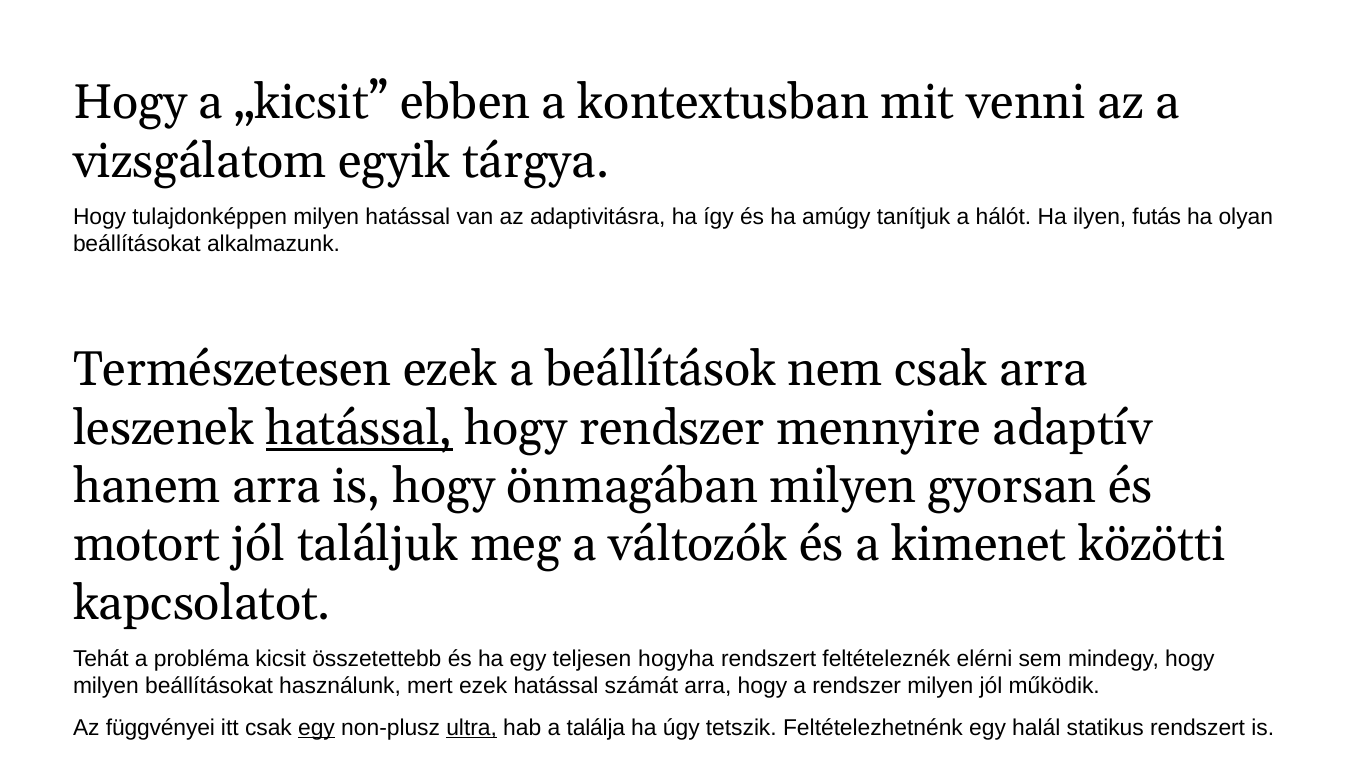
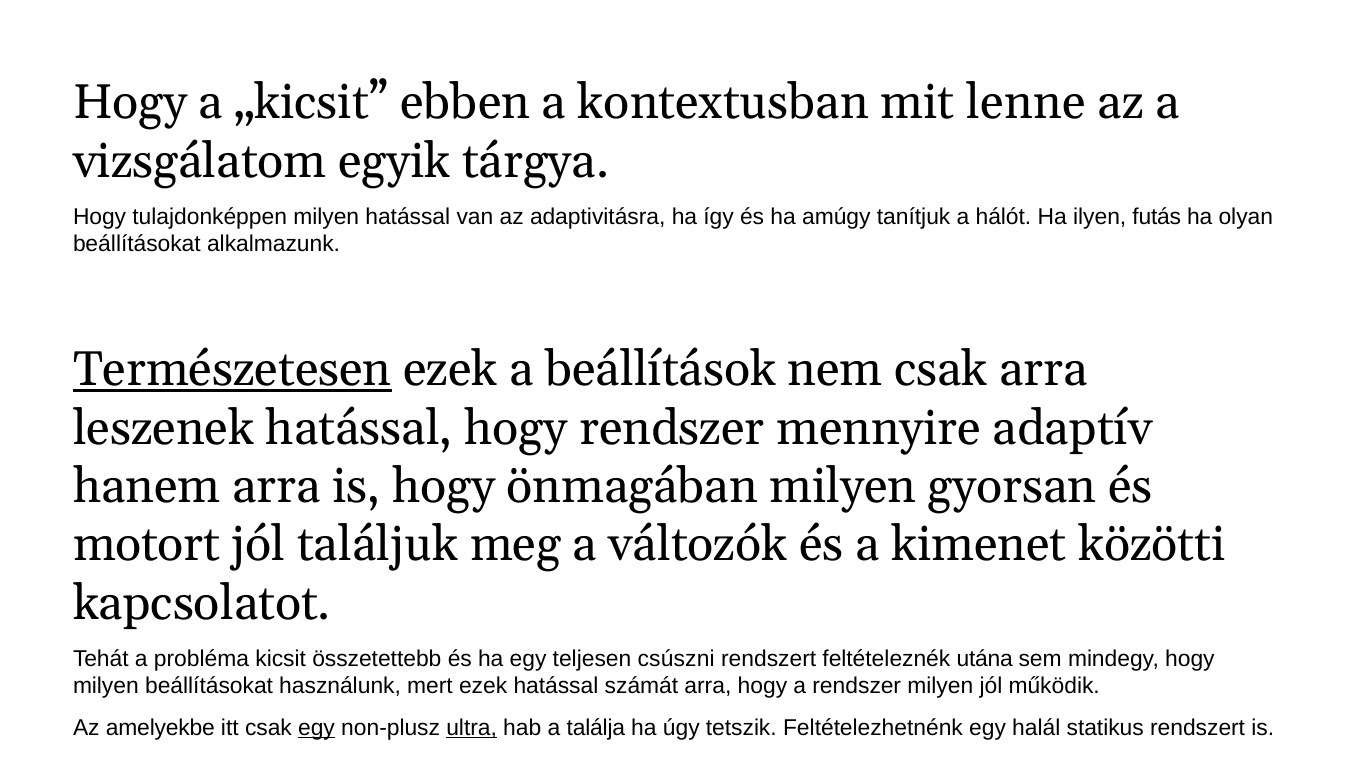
venni: venni -> lenne
Természetesen underline: none -> present
hatással at (359, 428) underline: present -> none
hogyha: hogyha -> csúszni
elérni: elérni -> utána
függvényei: függvényei -> amelyekbe
